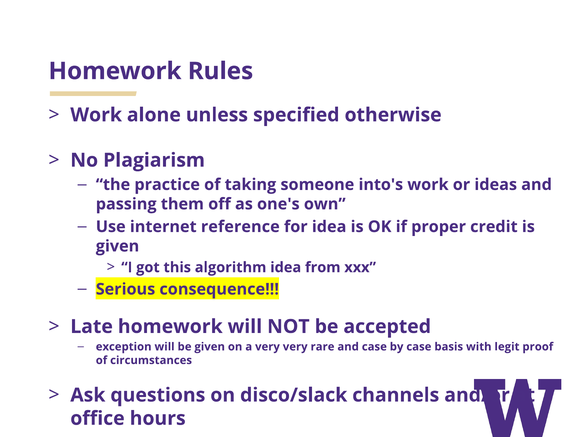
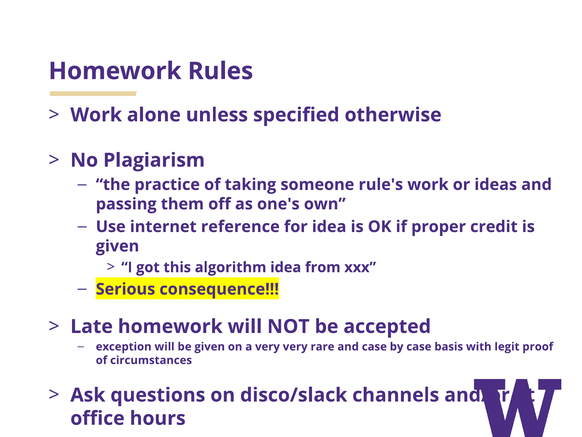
into's: into's -> rule's
